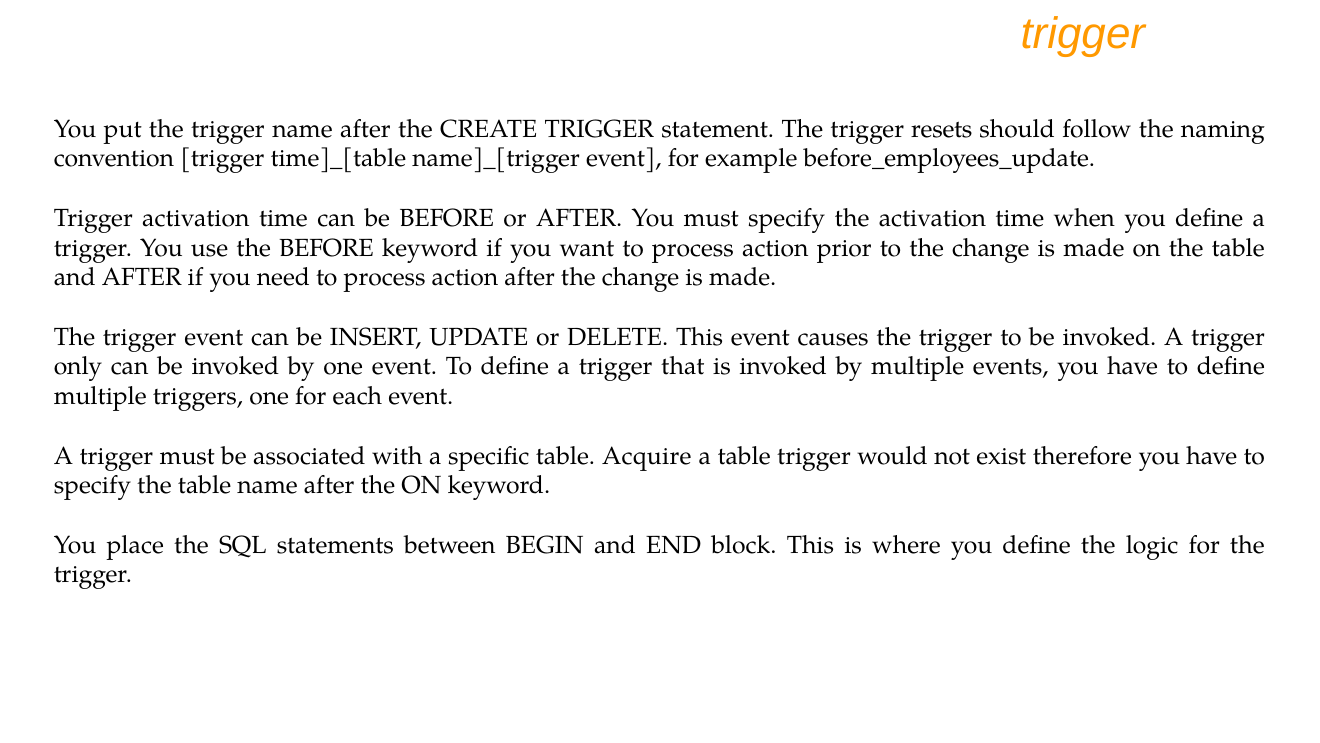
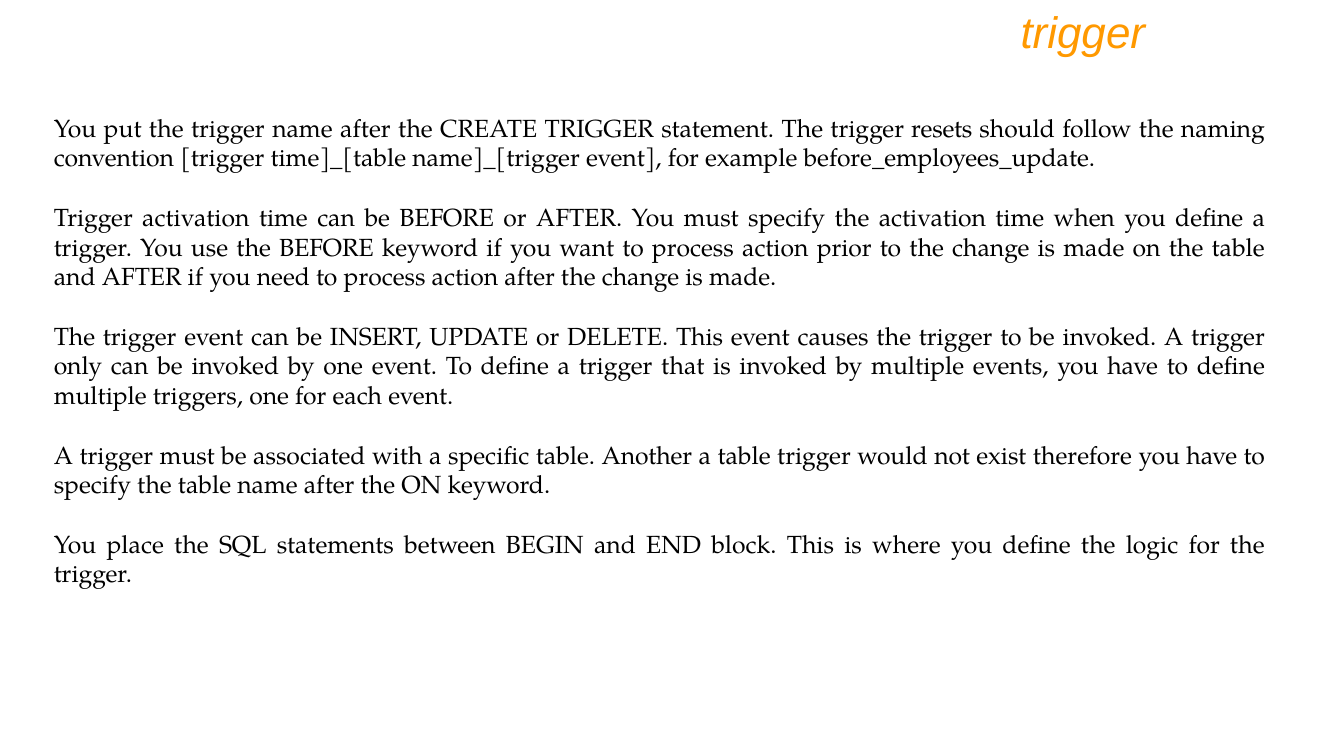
Acquire: Acquire -> Another
